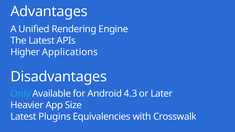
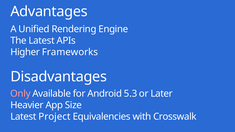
Applications: Applications -> Frameworks
Only colour: light blue -> pink
4.3: 4.3 -> 5.3
Plugins: Plugins -> Project
